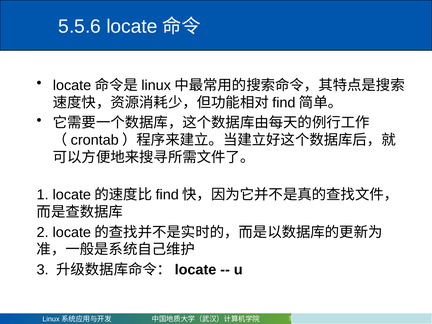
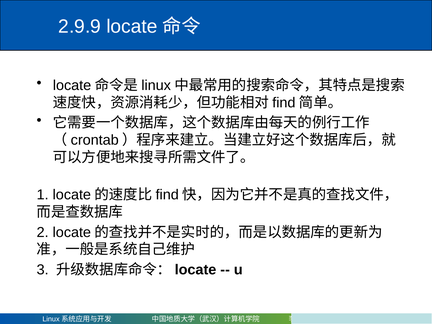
5.5.6: 5.5.6 -> 2.9.9
